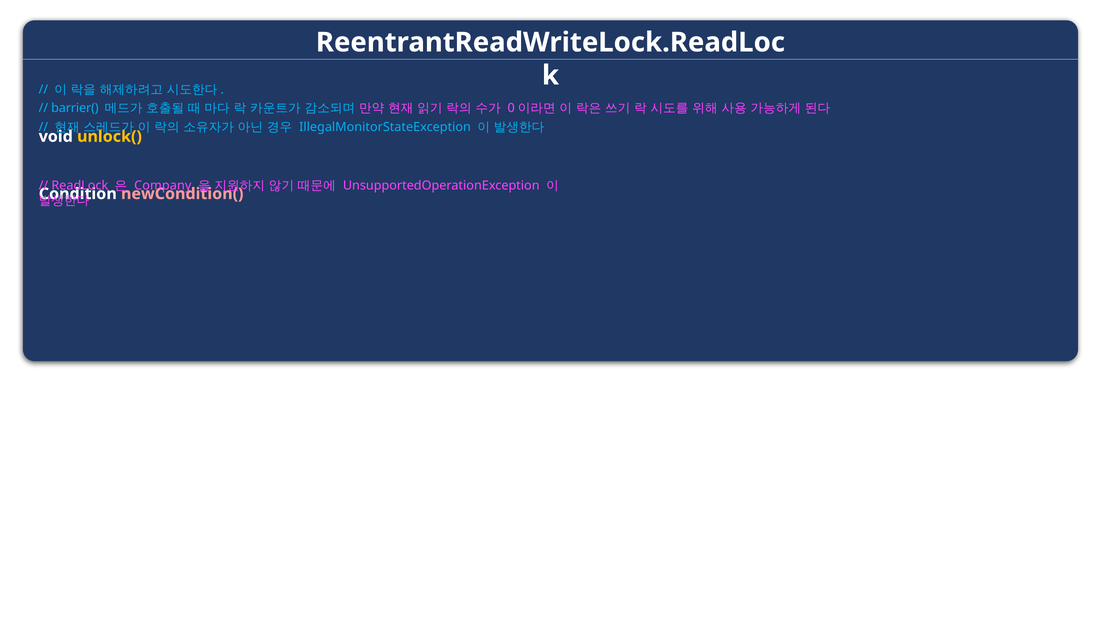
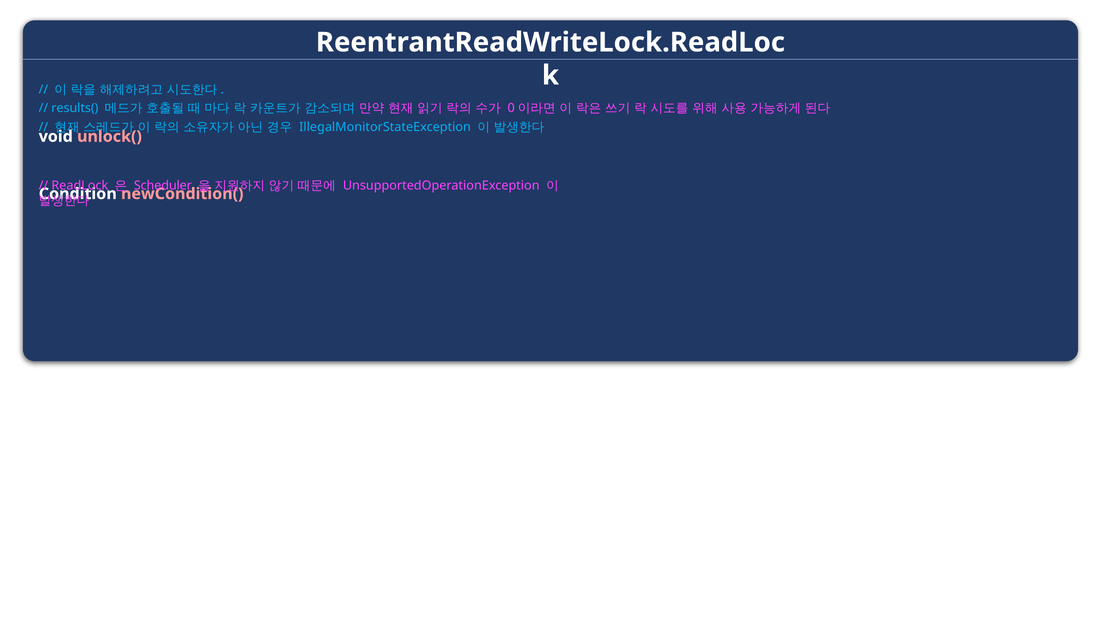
barrier(: barrier( -> results(
unlock( colour: yellow -> pink
Company: Company -> Scheduler
